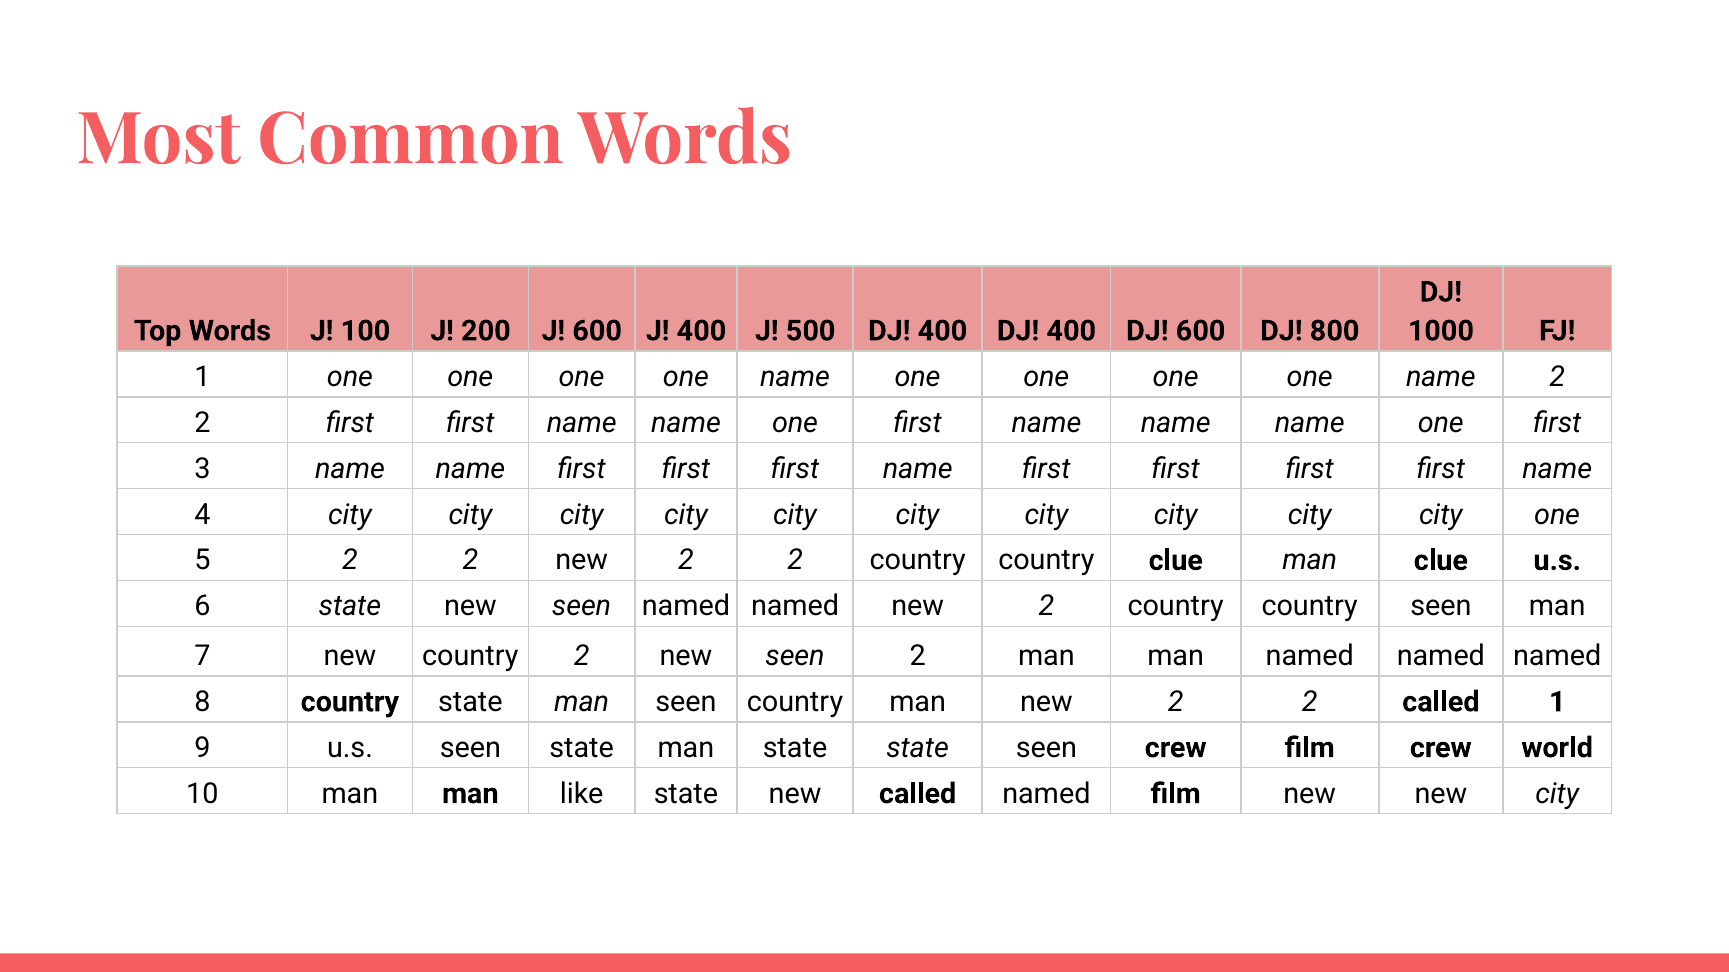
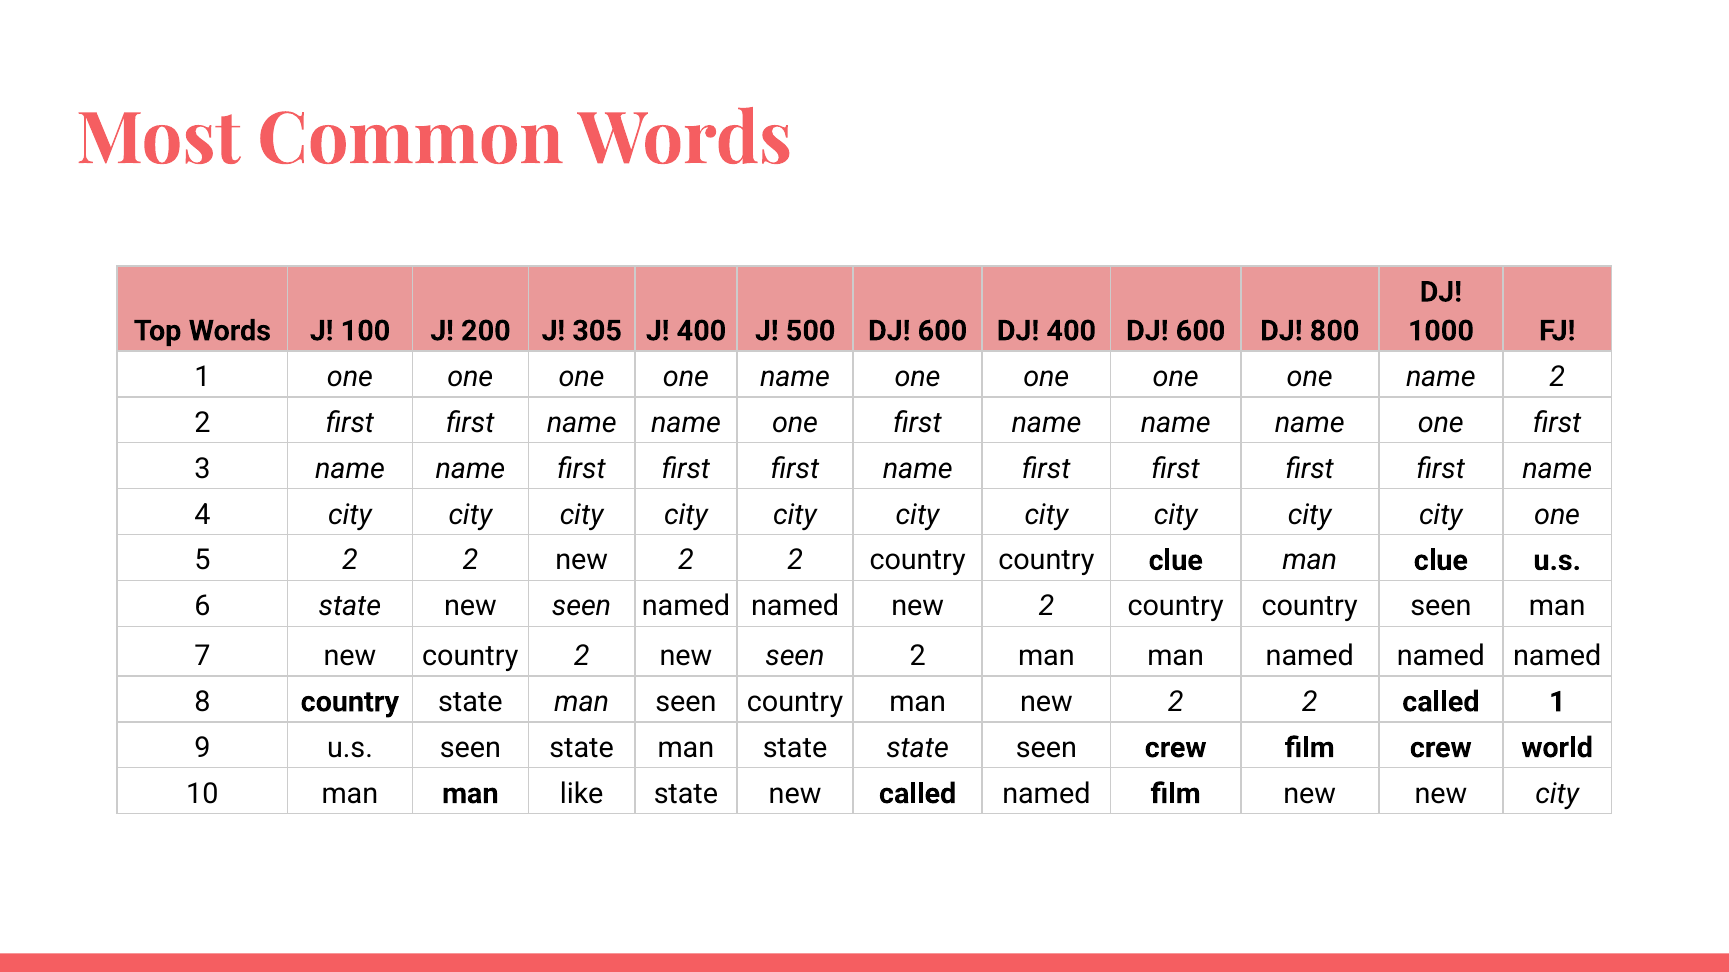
J 600: 600 -> 305
500 DJ 400: 400 -> 600
